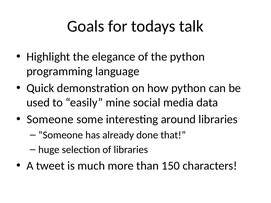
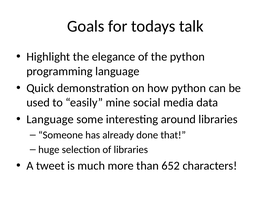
Someone at (50, 120): Someone -> Language
150: 150 -> 652
